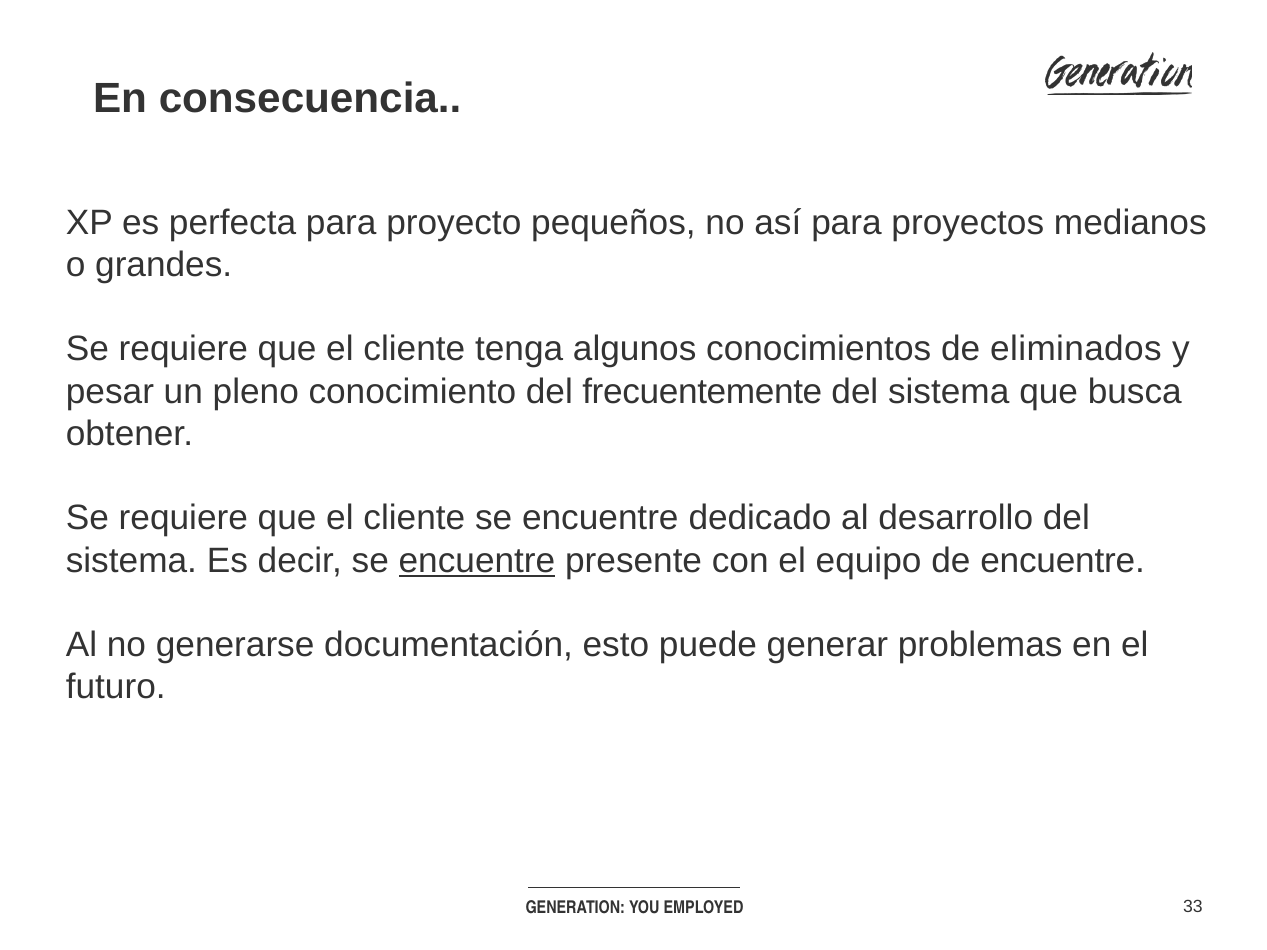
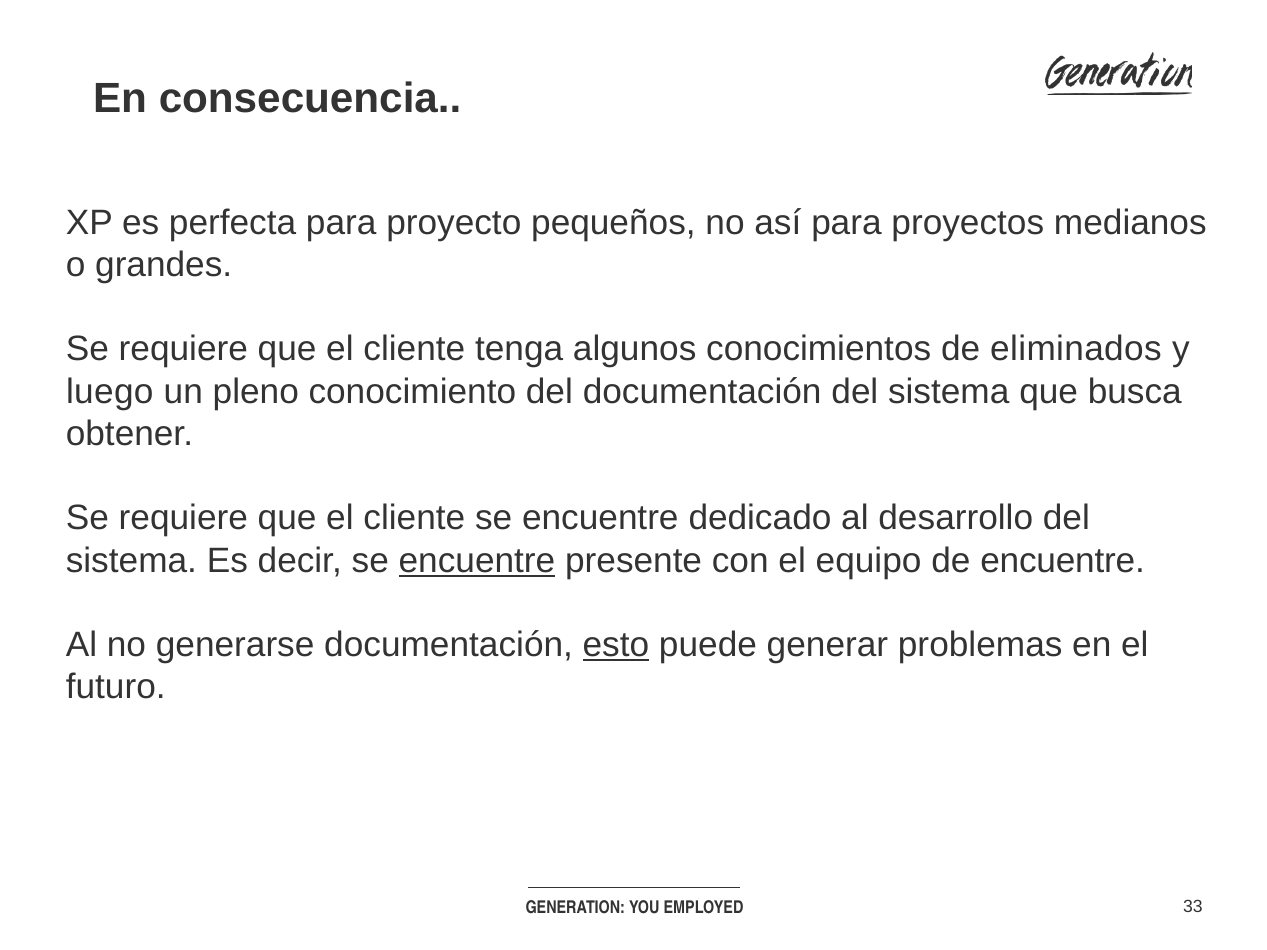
pesar: pesar -> luego
del frecuentemente: frecuentemente -> documentación
esto underline: none -> present
